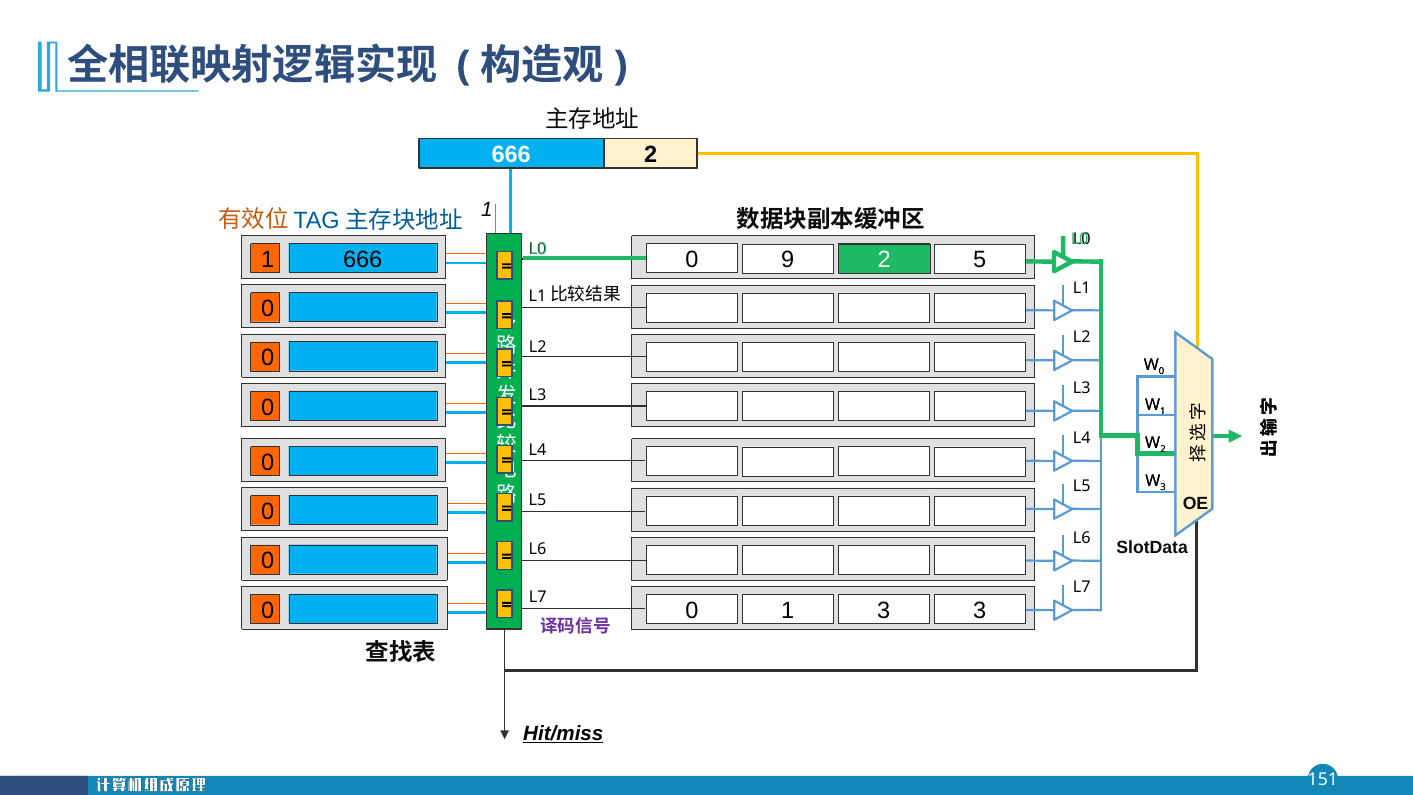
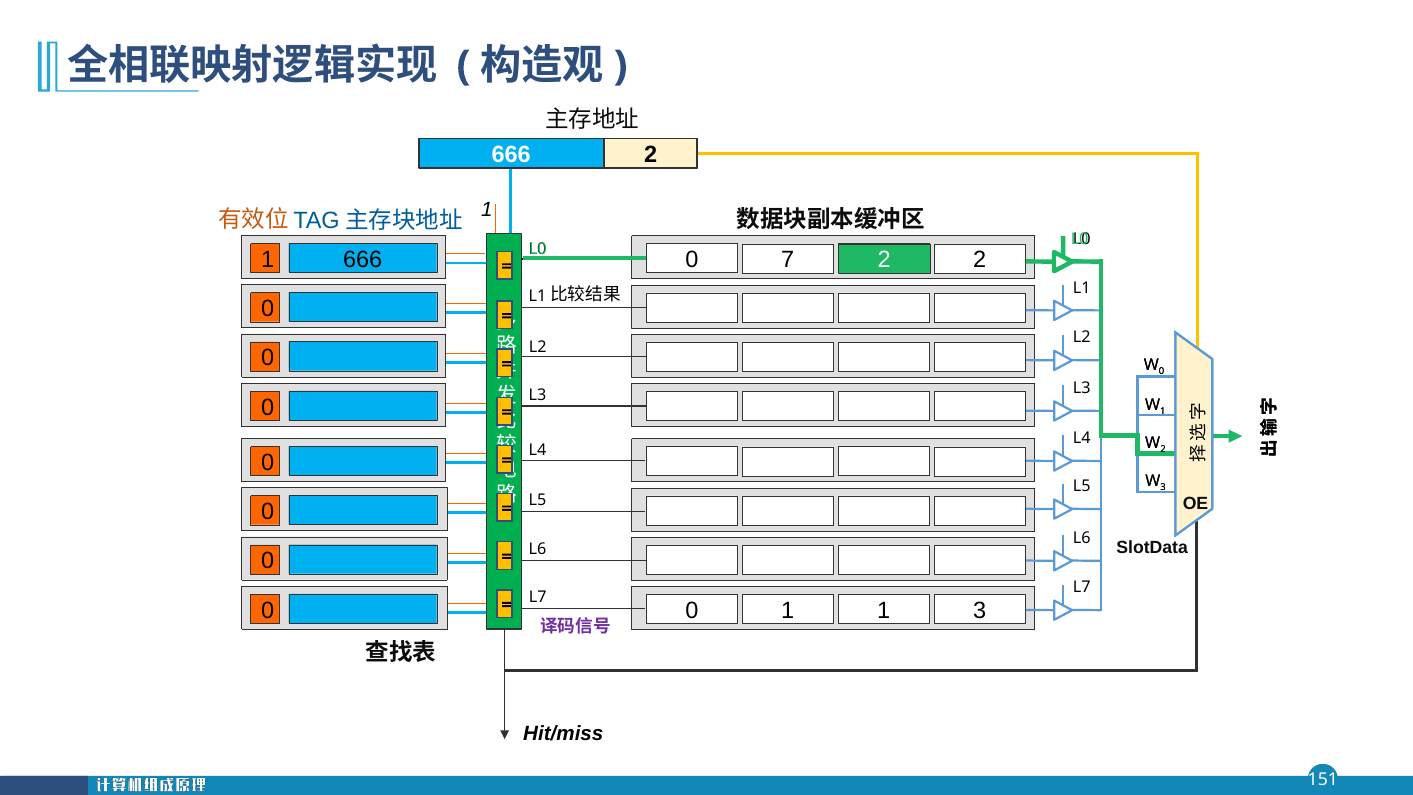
9: 9 -> 7
5 at (980, 260): 5 -> 2
1 3: 3 -> 1
Hit/miss underline: present -> none
